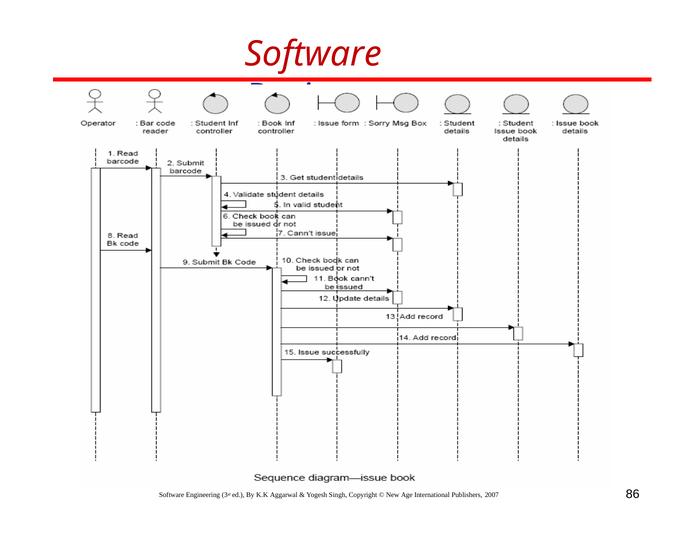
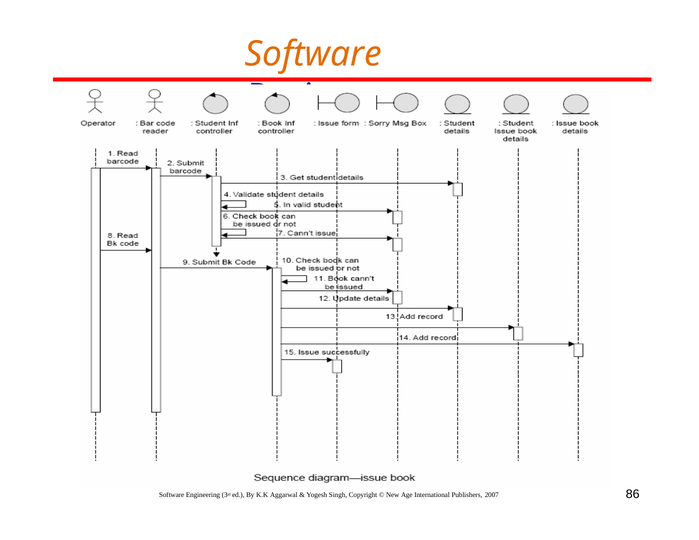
Software at (313, 54) colour: red -> orange
